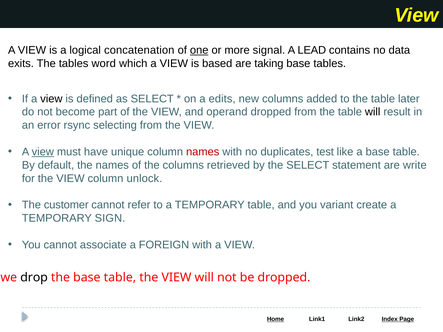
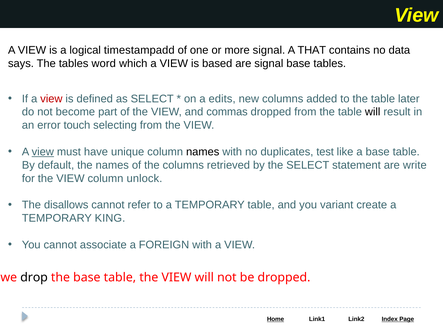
concatenation: concatenation -> timestampadd
one underline: present -> none
LEAD: LEAD -> THAT
exits: exits -> says
are taking: taking -> signal
view at (51, 99) colour: black -> red
operand: operand -> commas
rsync: rsync -> touch
names at (203, 152) colour: red -> black
customer: customer -> disallows
SIGN: SIGN -> KING
